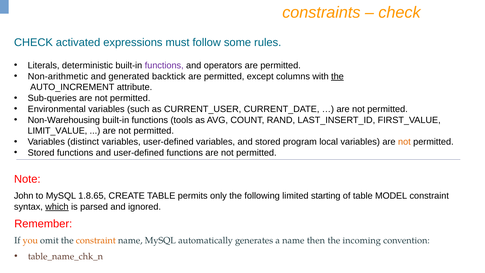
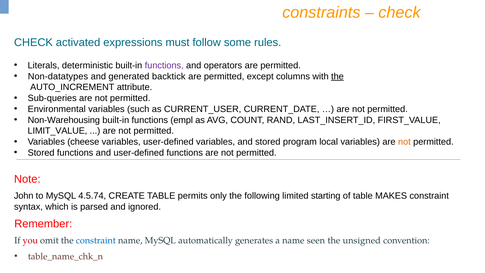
Non-arithmetic: Non-arithmetic -> Non-datatypes
tools: tools -> empl
distinct: distinct -> cheese
1.8.65: 1.8.65 -> 4.5.74
MODEL: MODEL -> MAKES
which underline: present -> none
you colour: orange -> red
constraint at (96, 240) colour: orange -> blue
then: then -> seen
incoming: incoming -> unsigned
